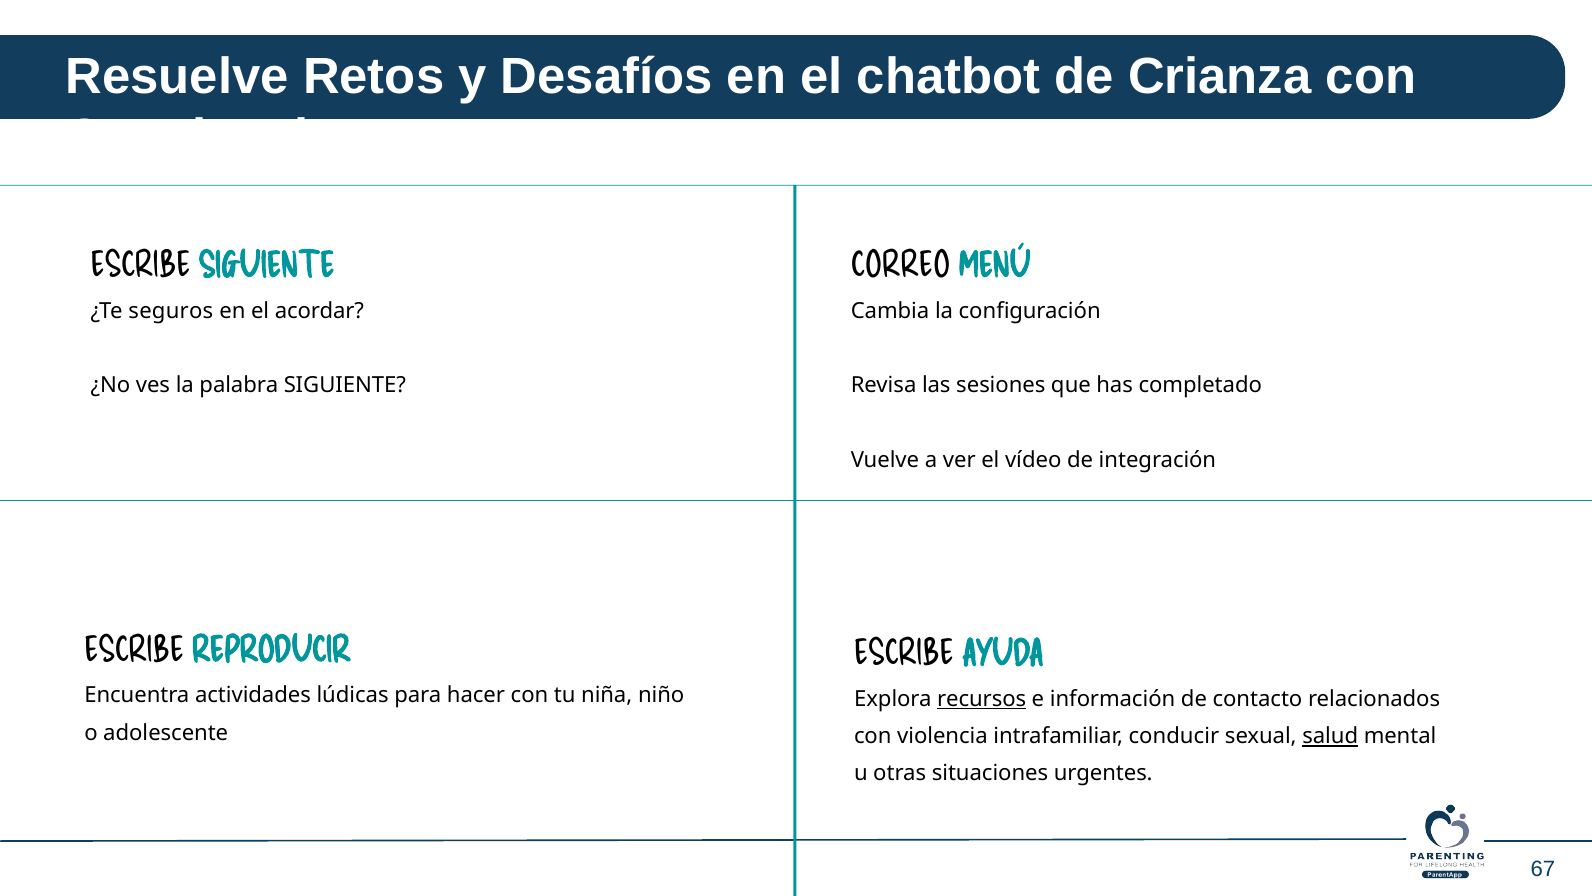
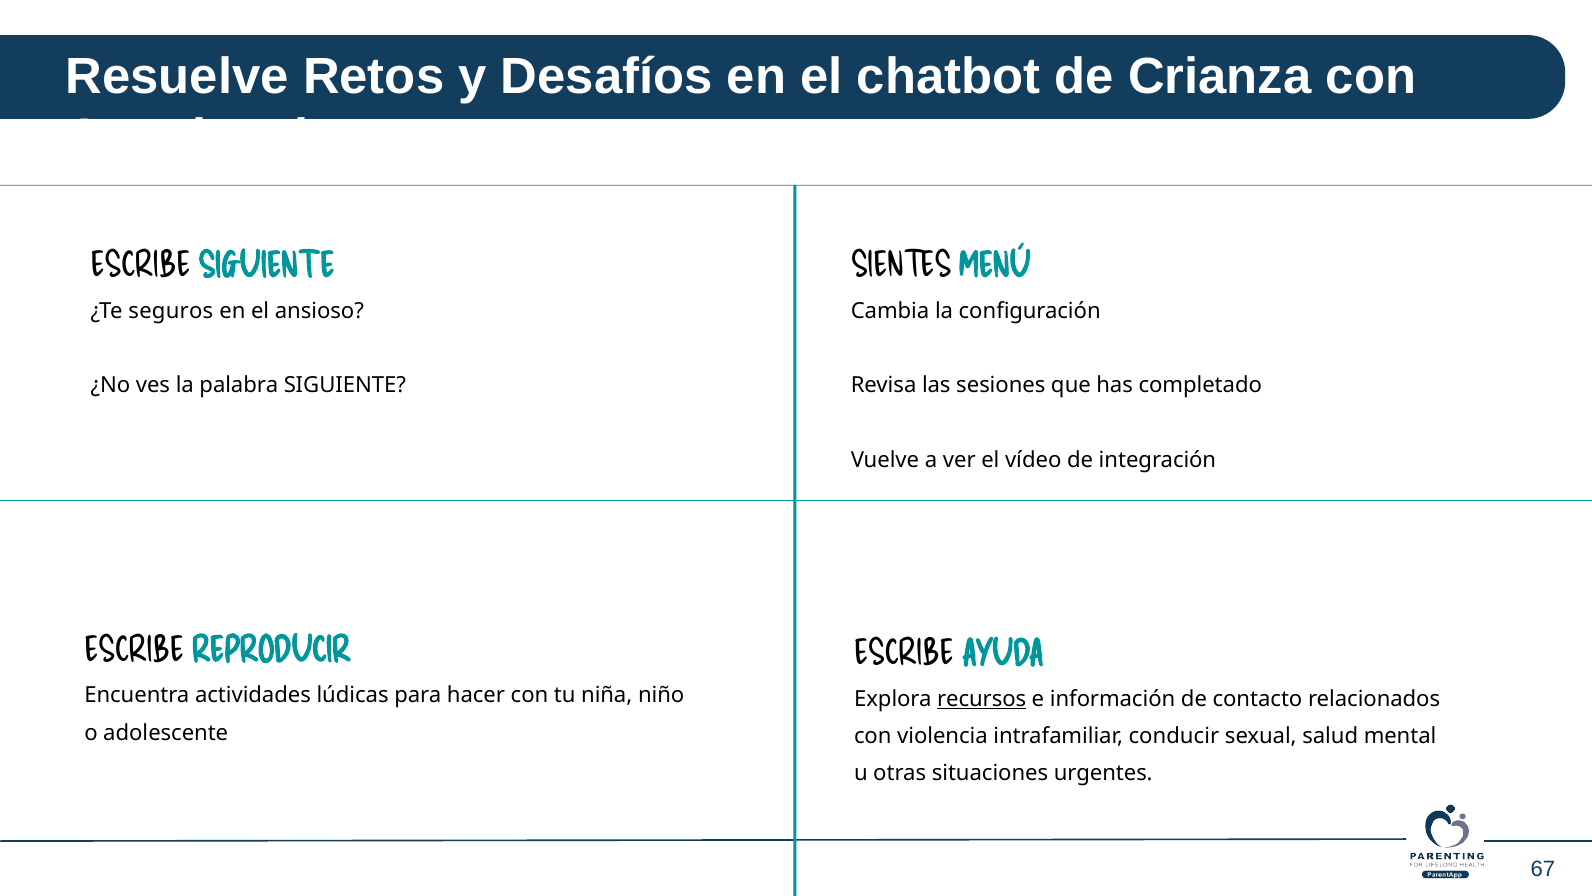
CORREO: CORREO -> SIENTES
acordar: acordar -> ansioso
salud underline: present -> none
